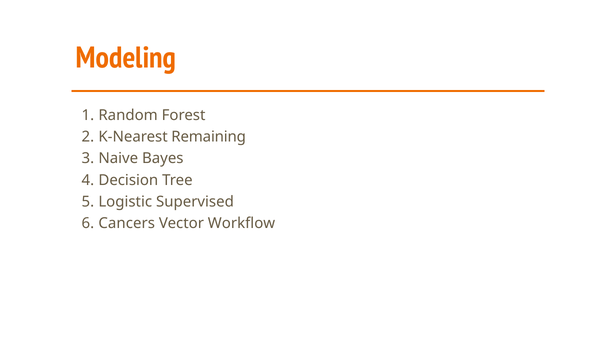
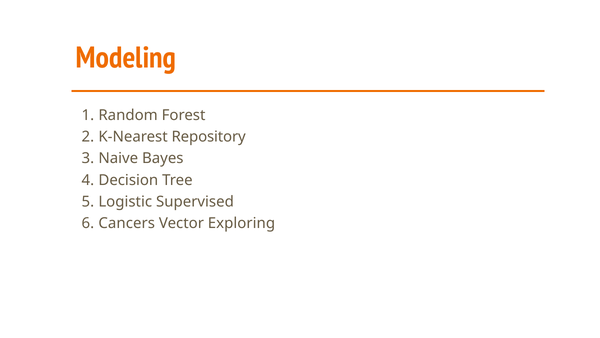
Remaining: Remaining -> Repository
Workflow: Workflow -> Exploring
